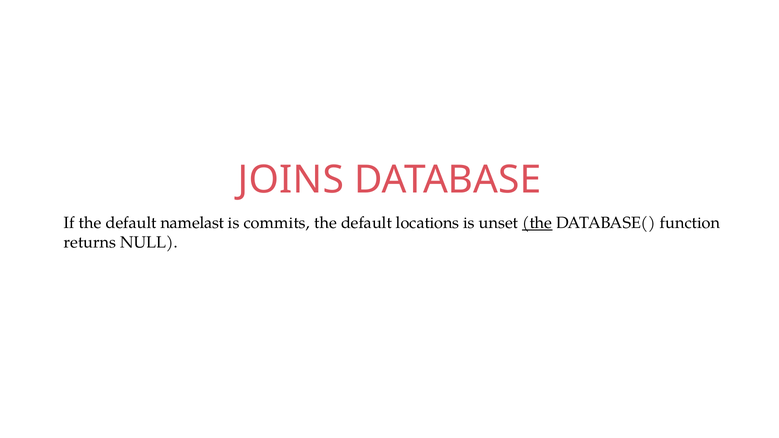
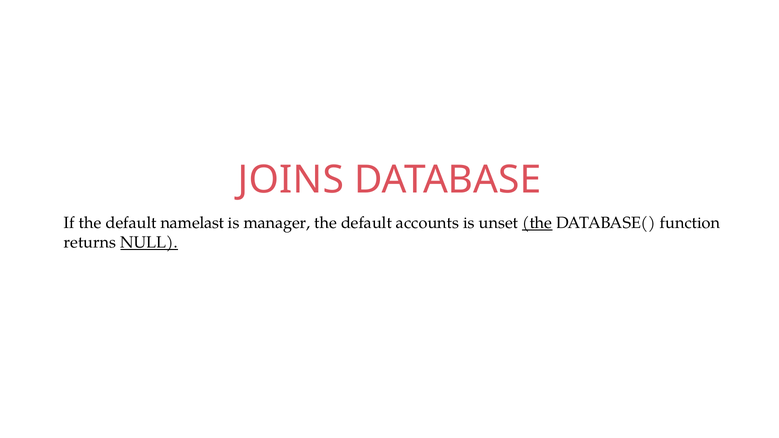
commits: commits -> manager
locations: locations -> accounts
NULL underline: none -> present
